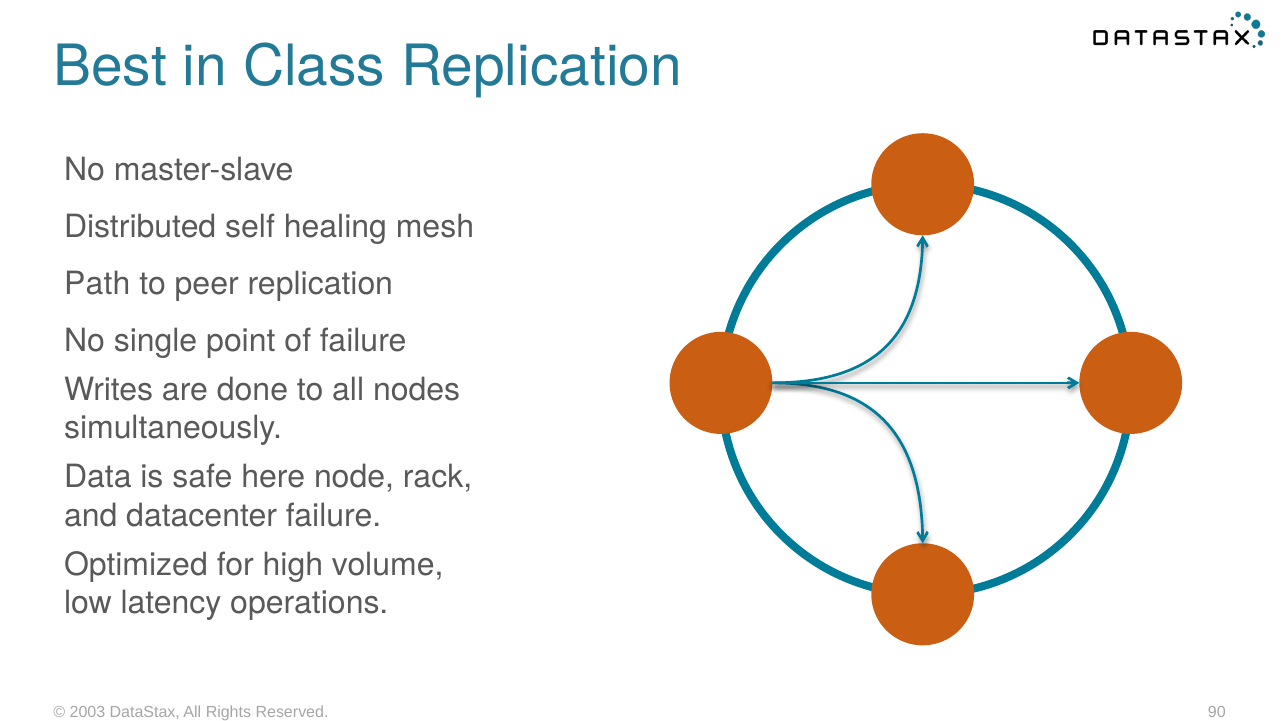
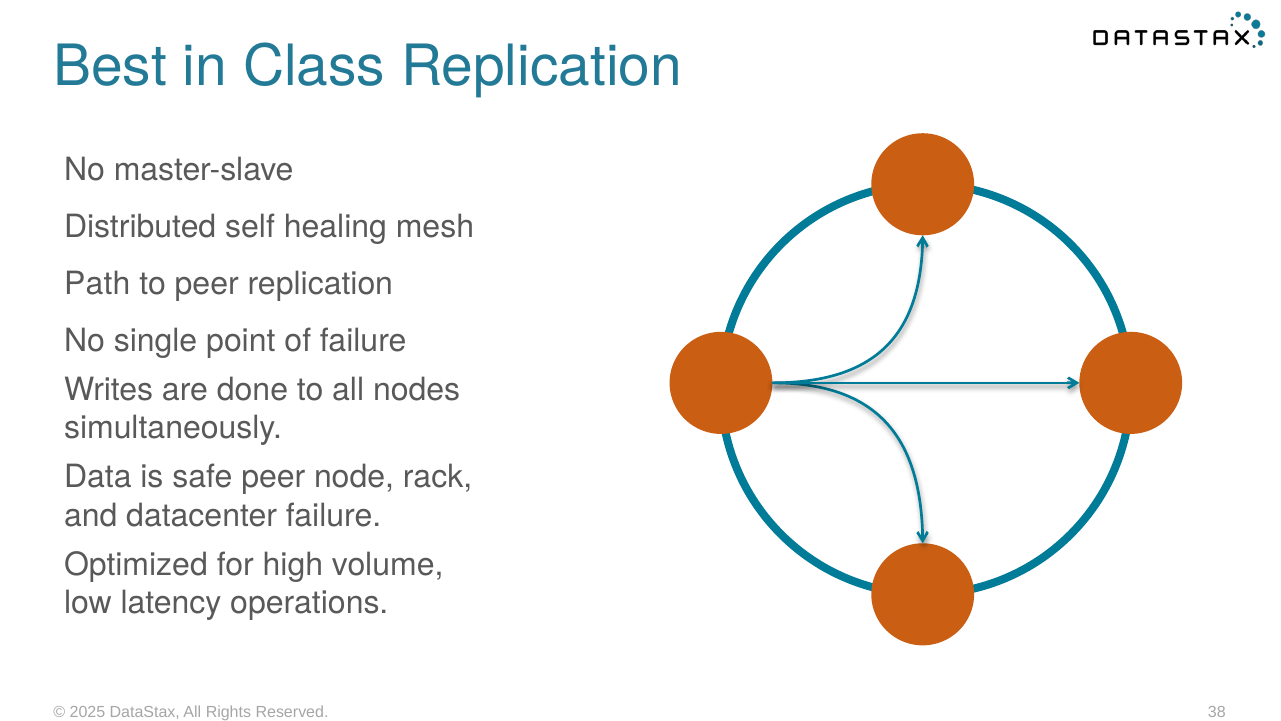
safe here: here -> peer
2003: 2003 -> 2025
90: 90 -> 38
